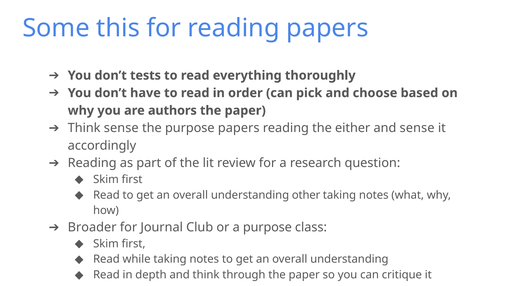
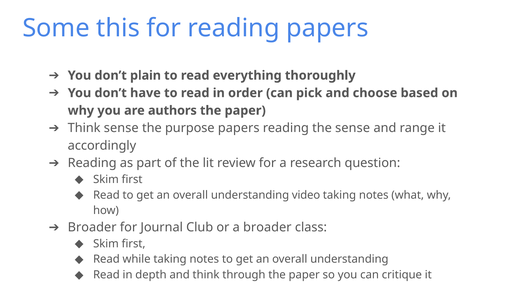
tests: tests -> plain
the either: either -> sense
and sense: sense -> range
other: other -> video
a purpose: purpose -> broader
